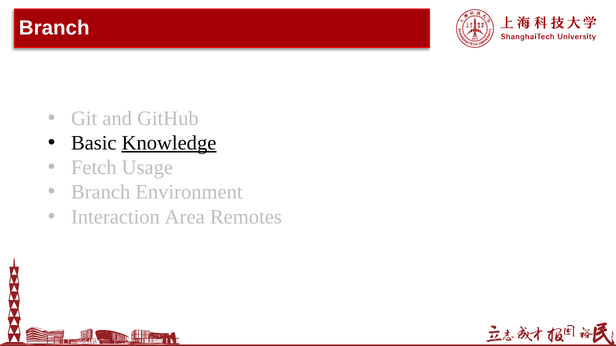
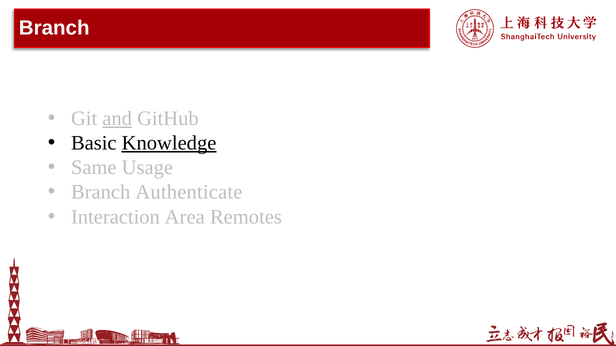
and underline: none -> present
Fetch: Fetch -> Same
Environment: Environment -> Authenticate
